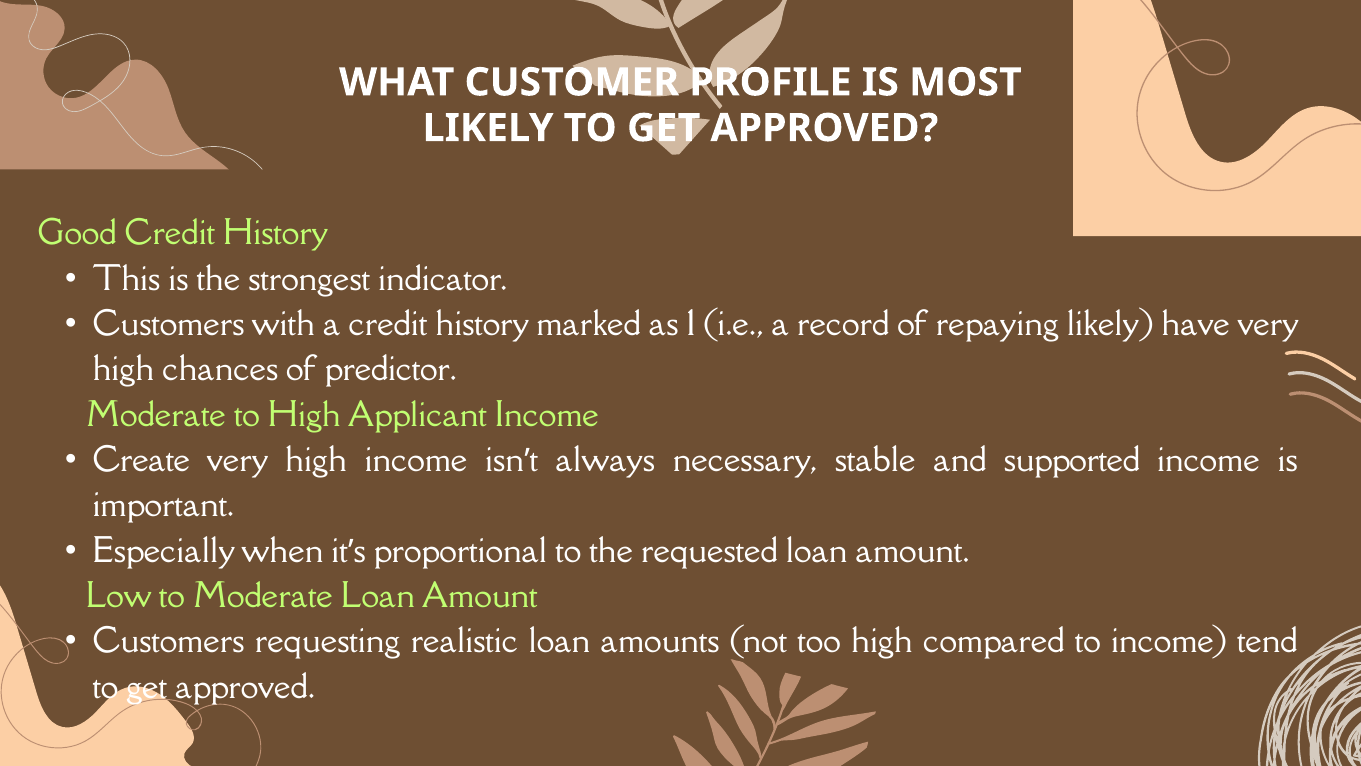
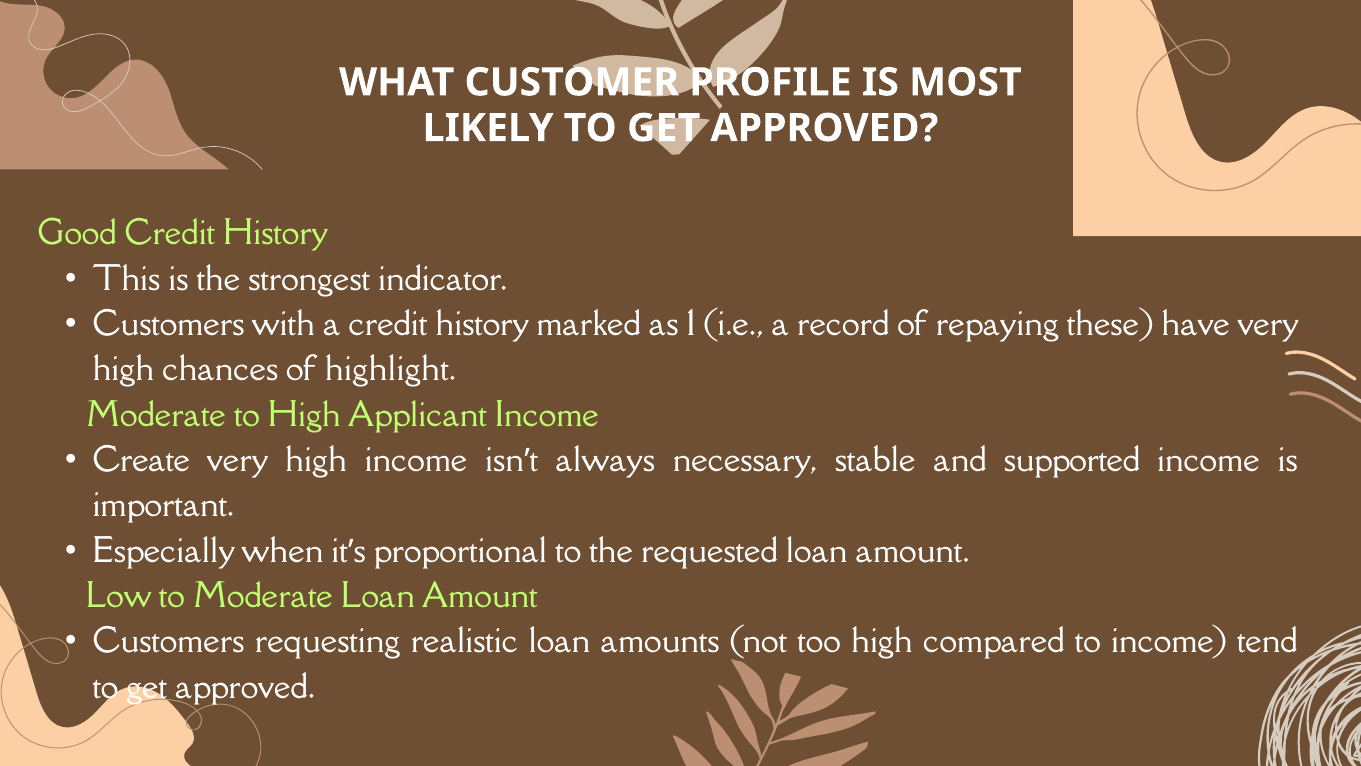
repaying likely: likely -> these
predictor: predictor -> highlight
